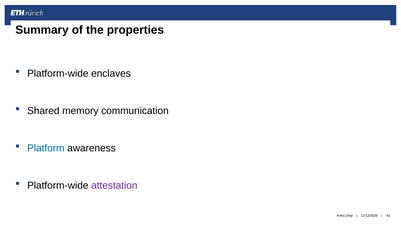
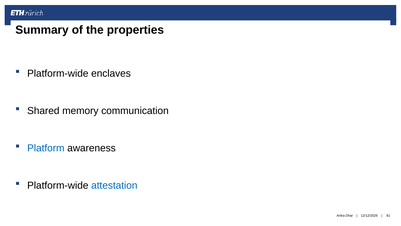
attestation colour: purple -> blue
